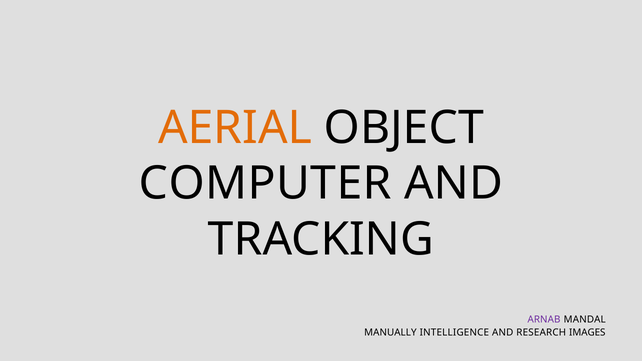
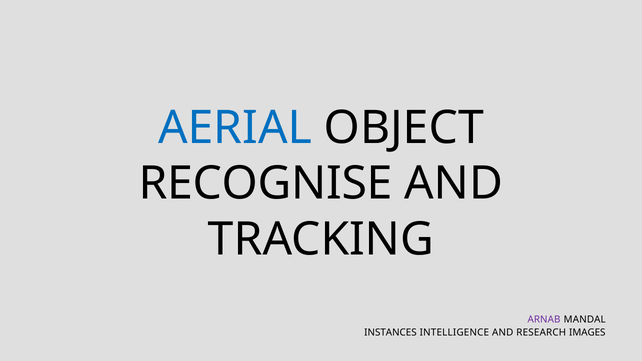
AERIAL colour: orange -> blue
COMPUTER: COMPUTER -> RECOGNISE
MANUALLY: MANUALLY -> INSTANCES
